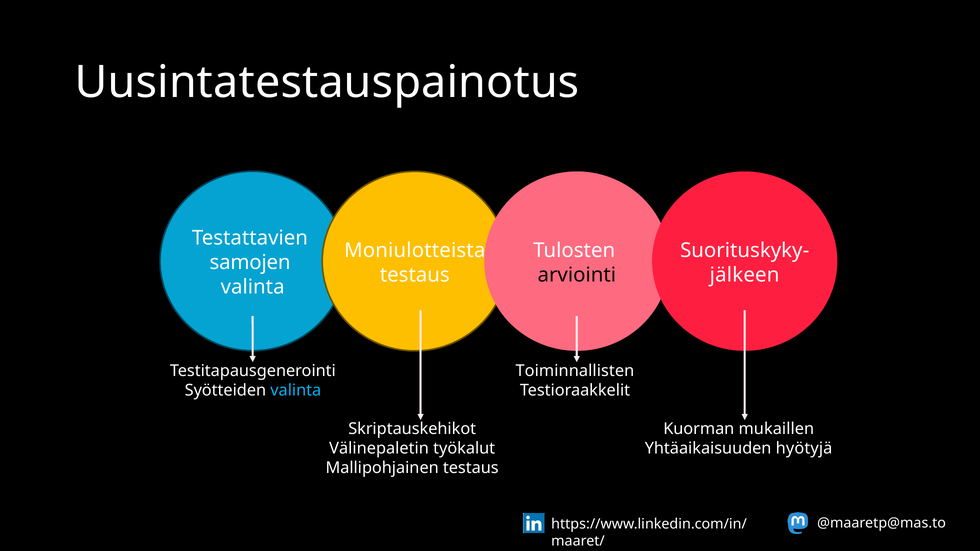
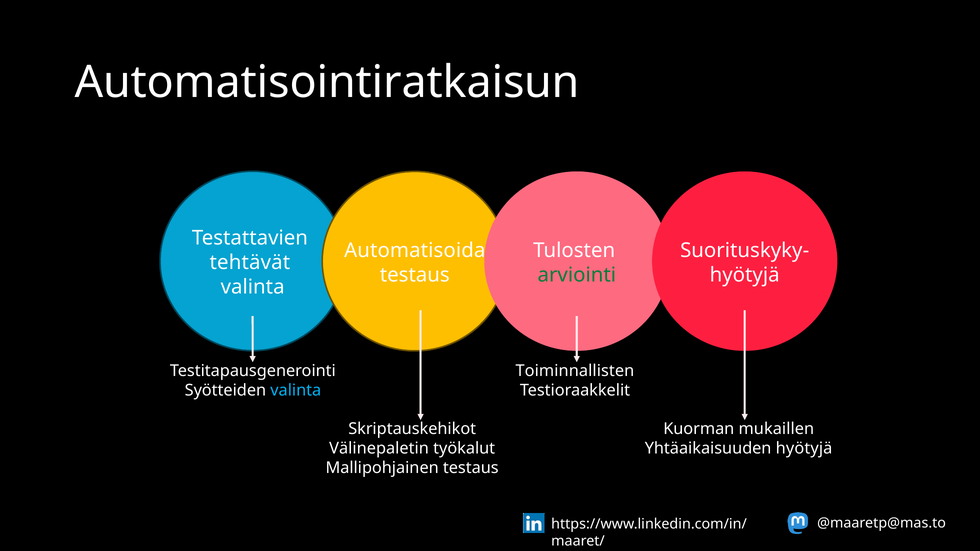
Uusintatestauspainotus: Uusintatestauspainotus -> Automatisointiratkaisun
Moniulotteista: Moniulotteista -> Automatisoida
samojen: samojen -> tehtävät
arviointi colour: black -> green
jälkeen at (745, 275): jälkeen -> hyötyjä
